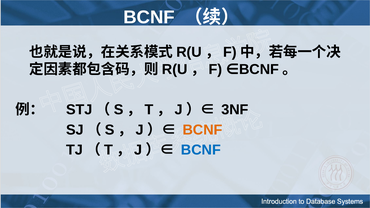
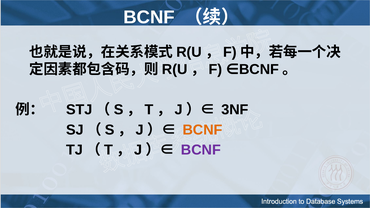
BCNF at (201, 150) colour: blue -> purple
